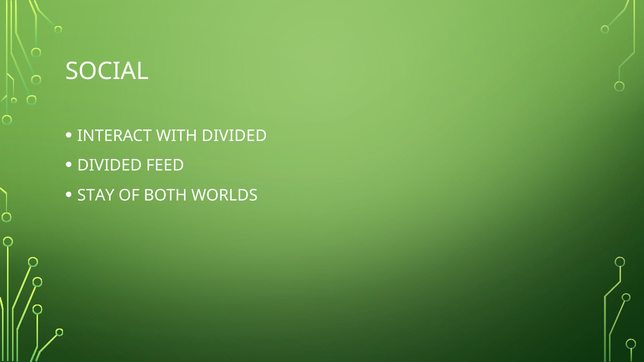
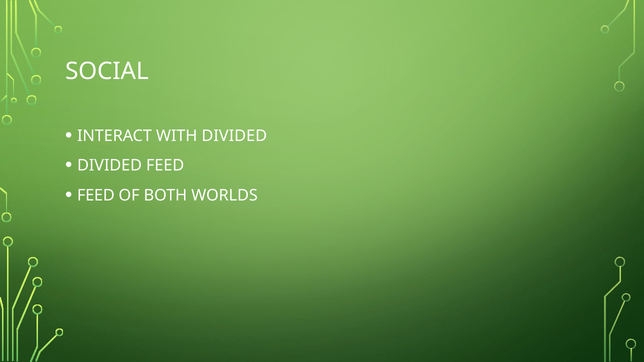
STAY at (96, 196): STAY -> FEED
